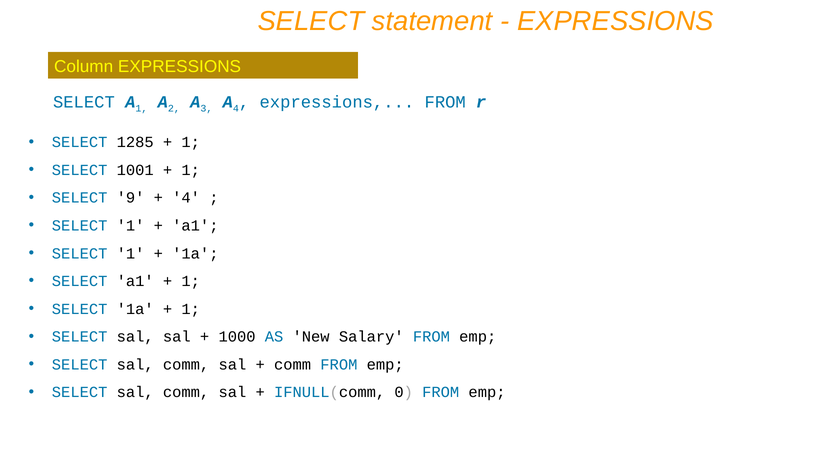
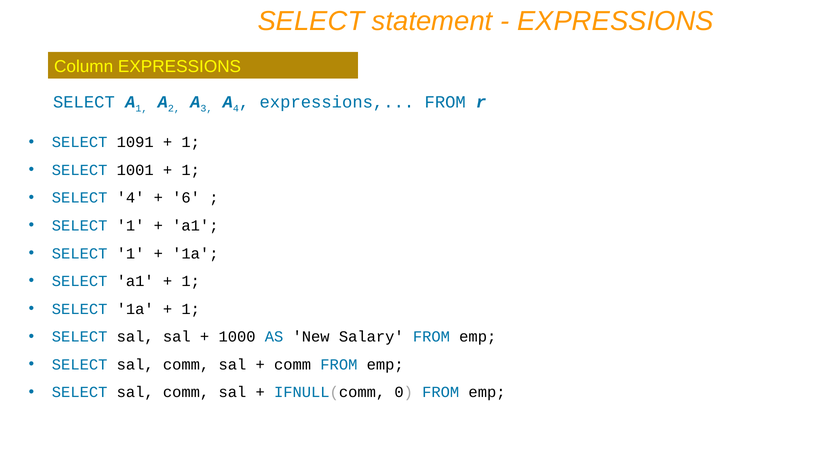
1285: 1285 -> 1091
SELECT 9: 9 -> 4
4 at (186, 198): 4 -> 6
